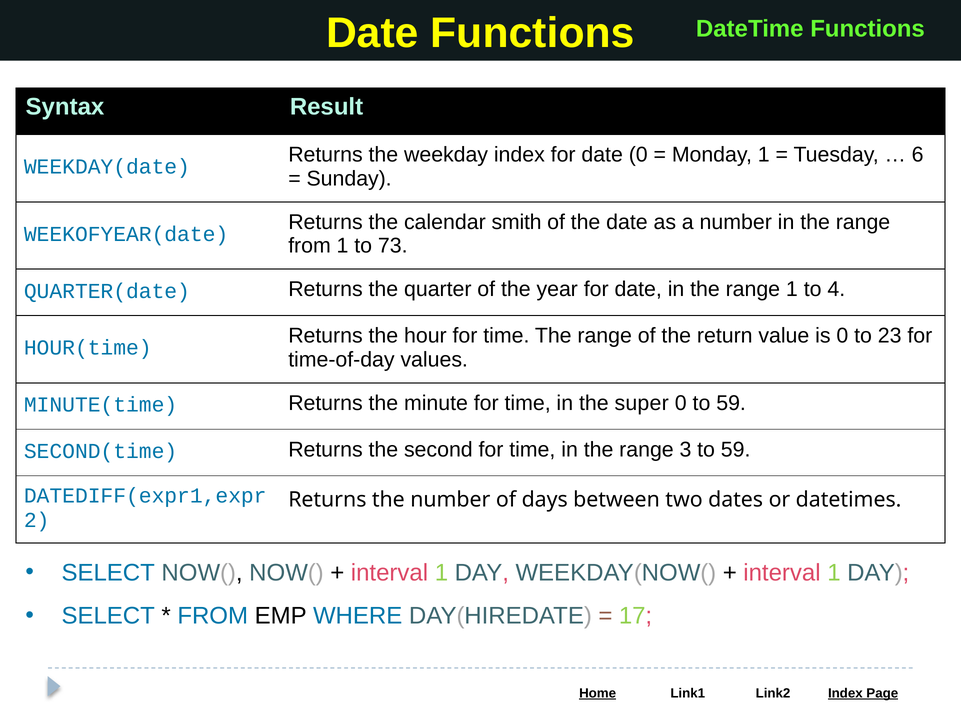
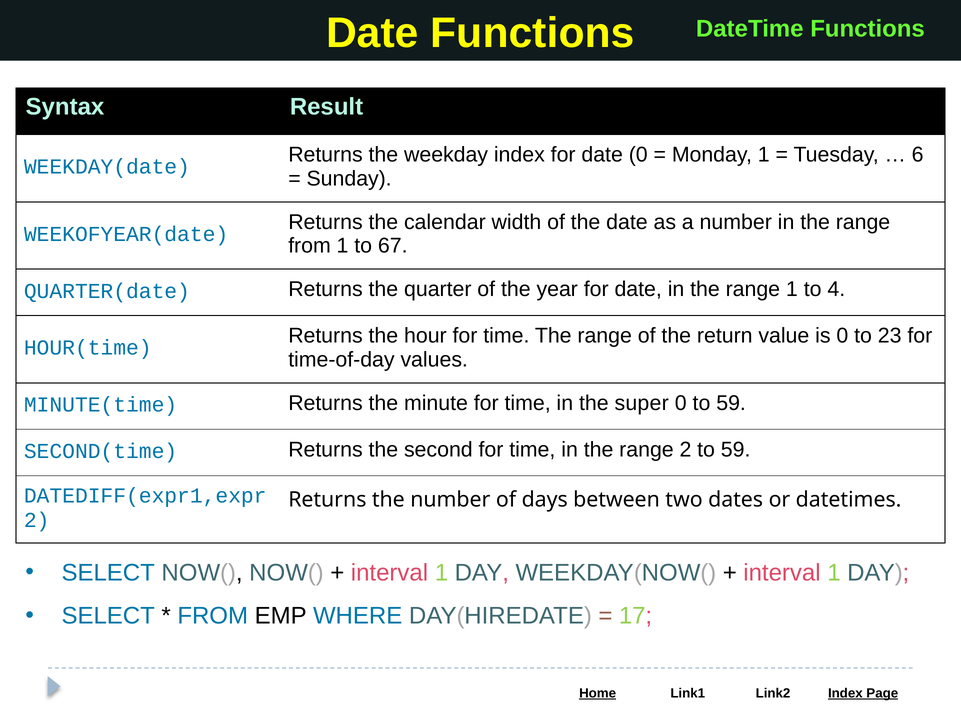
smith: smith -> width
73: 73 -> 67
range 3: 3 -> 2
